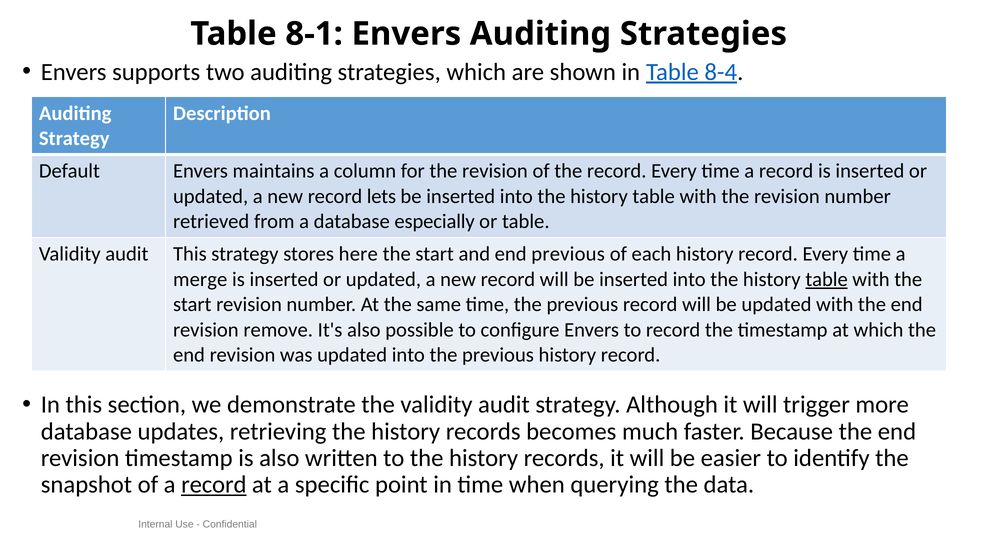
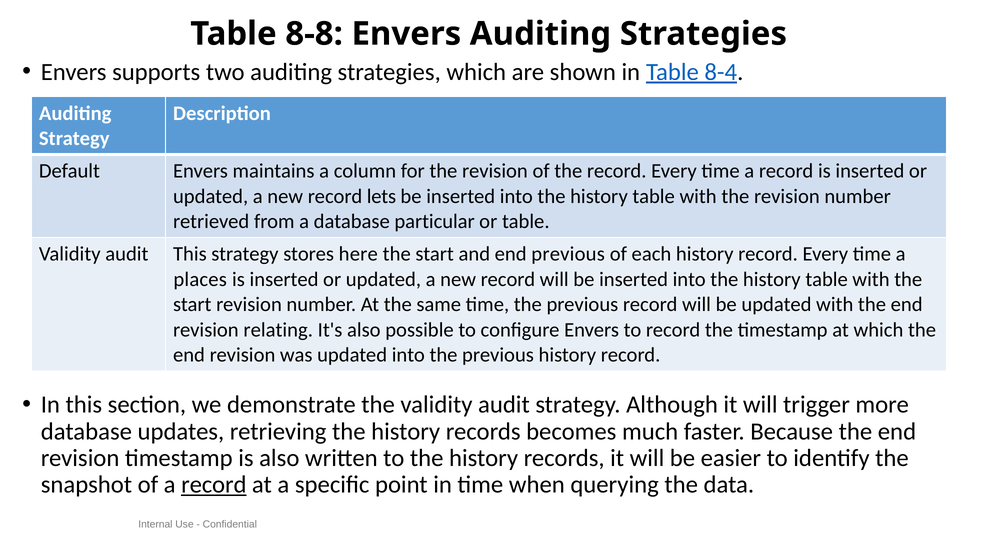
8-1: 8-1 -> 8-8
especially: especially -> particular
merge: merge -> places
table at (827, 280) underline: present -> none
remove: remove -> relating
